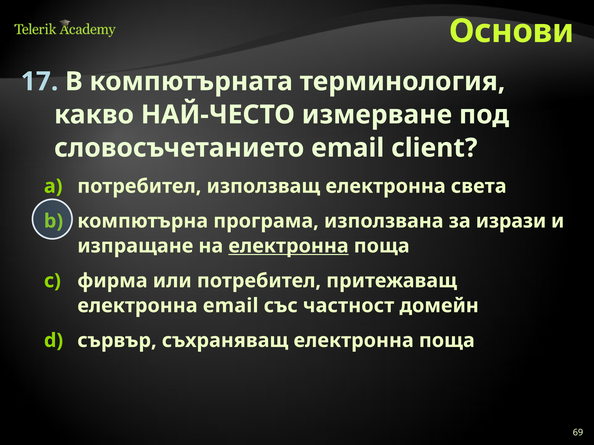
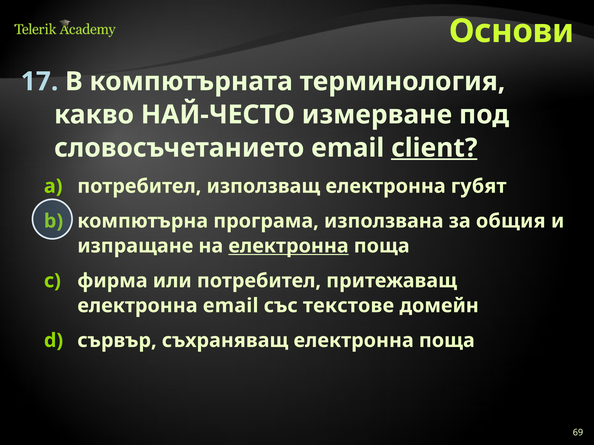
client underline: none -> present
света: света -> губят
изрази: изрази -> общия
частност: частност -> текстове
